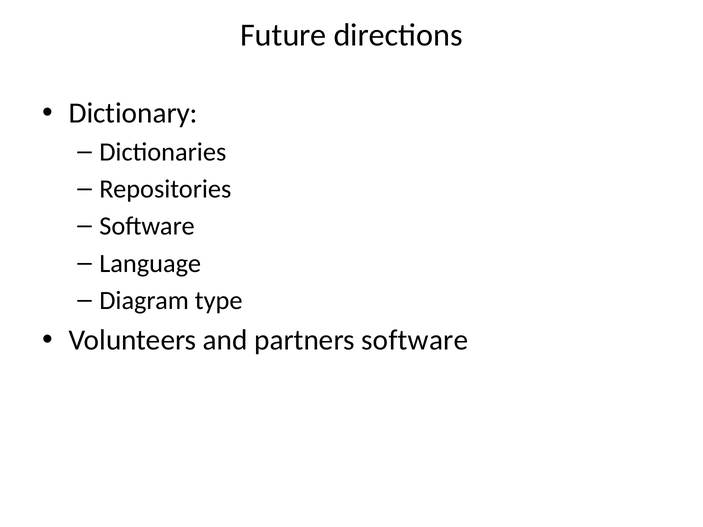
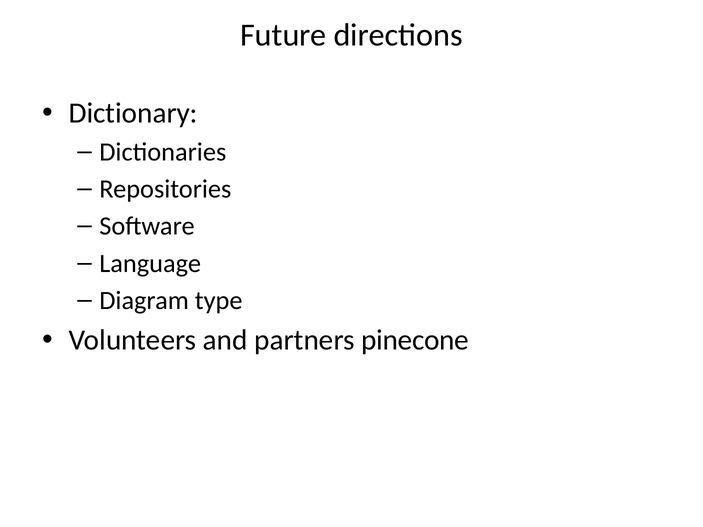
partners software: software -> pinecone
